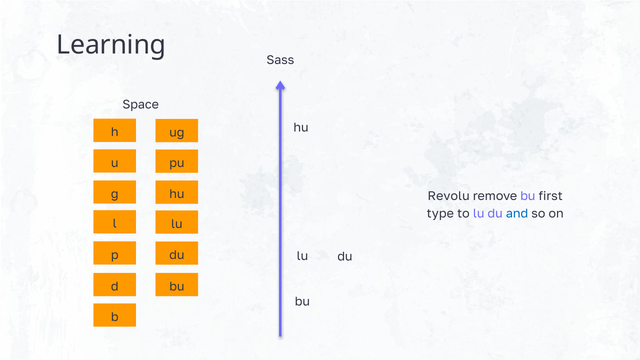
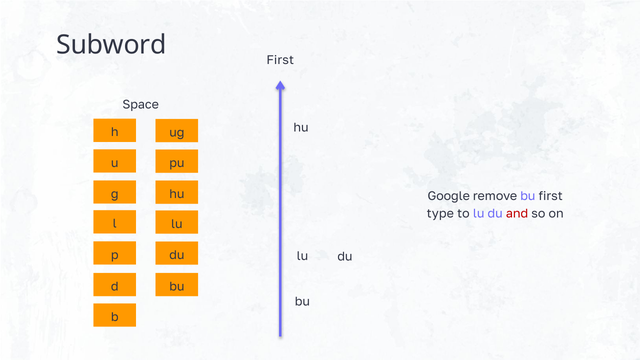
Learning: Learning -> Subword
Sass at (280, 60): Sass -> First
Revolu: Revolu -> Google
and colour: blue -> red
